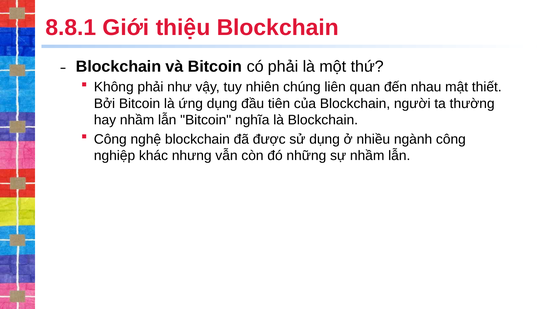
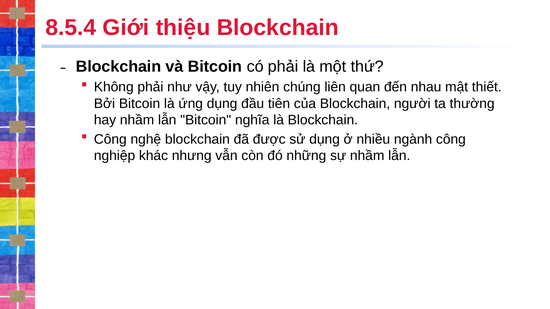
8.8.1: 8.8.1 -> 8.5.4
